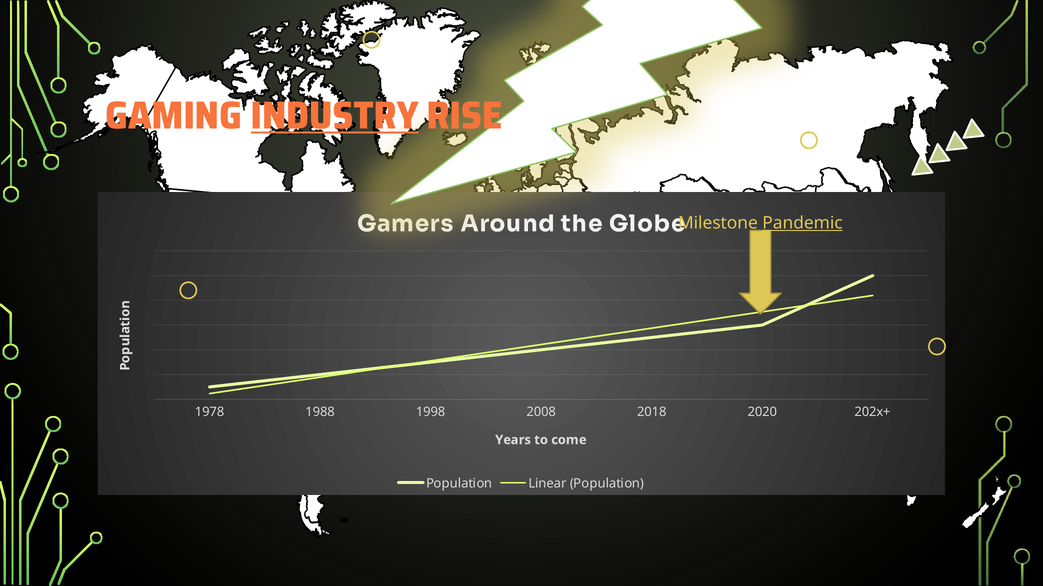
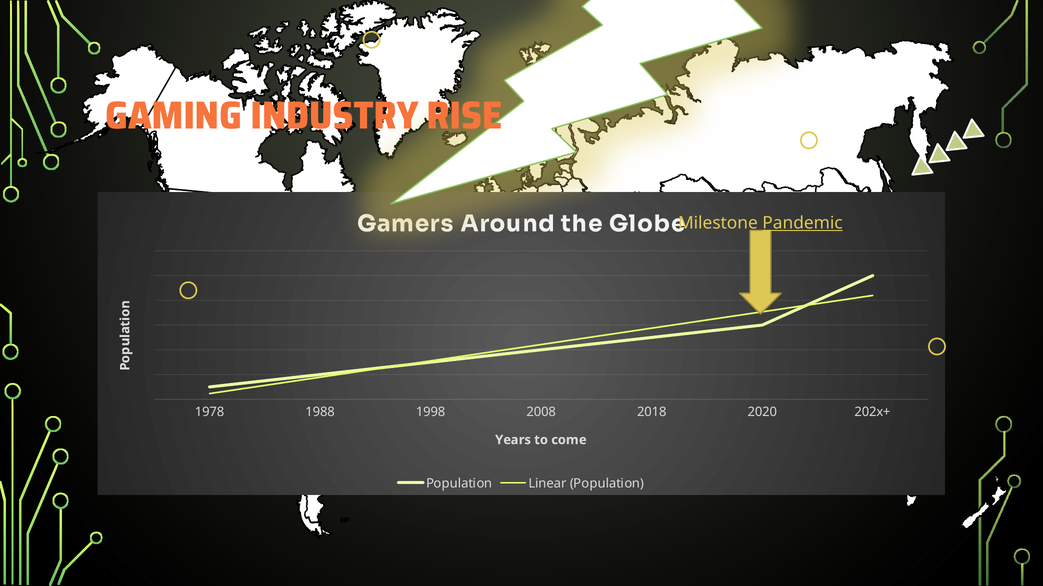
INDUSTRY underline: present -> none
